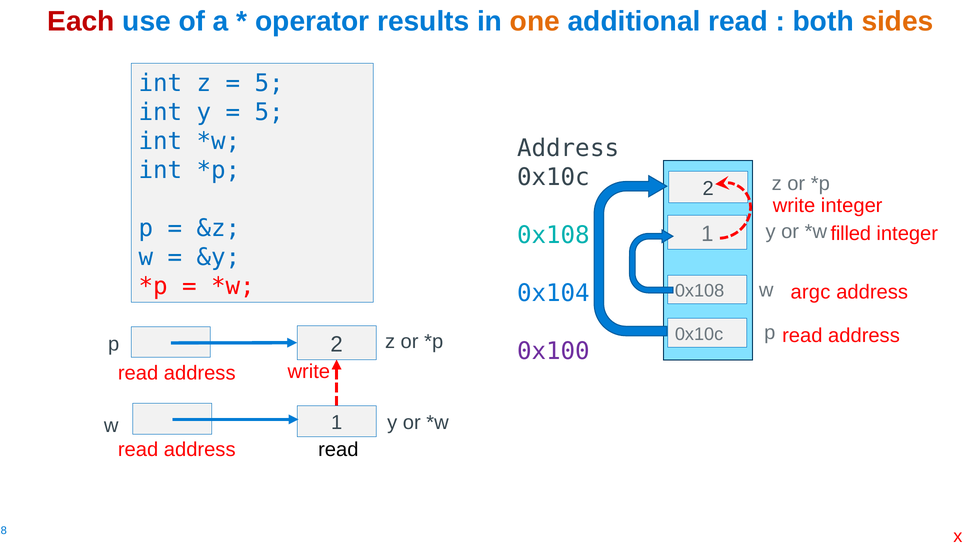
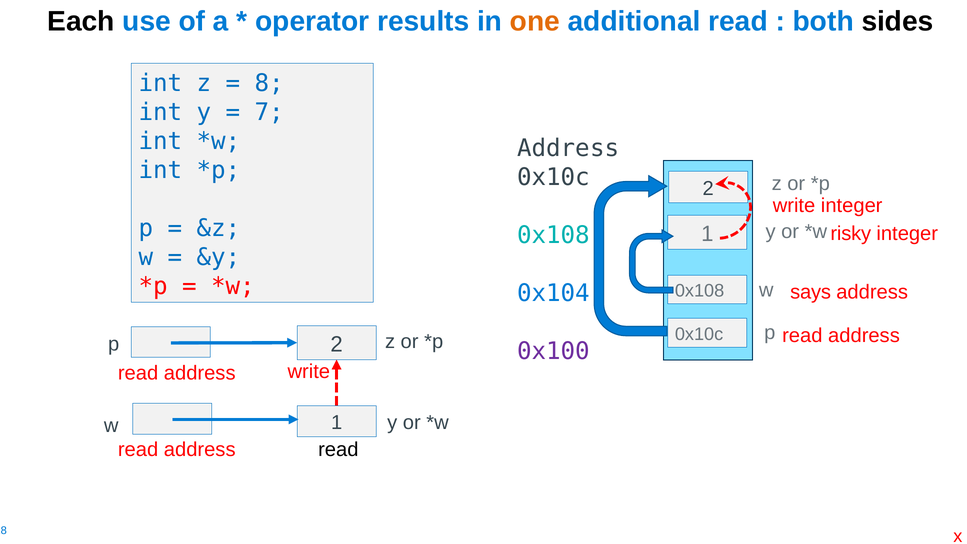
Each colour: red -> black
sides colour: orange -> black
5 at (269, 83): 5 -> 8
5 at (269, 112): 5 -> 7
filled: filled -> risky
argc: argc -> says
